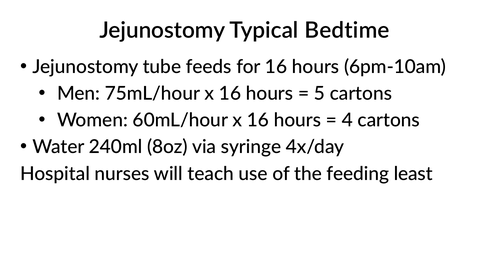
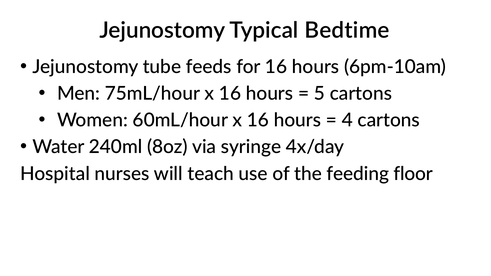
least: least -> floor
